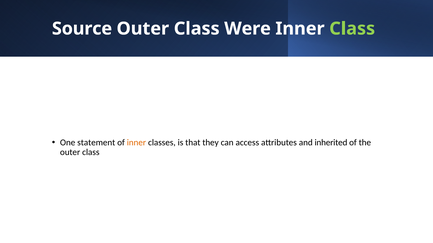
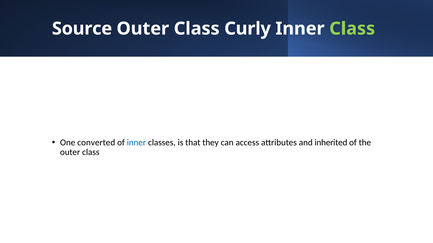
Were: Were -> Curly
statement: statement -> converted
inner at (136, 143) colour: orange -> blue
